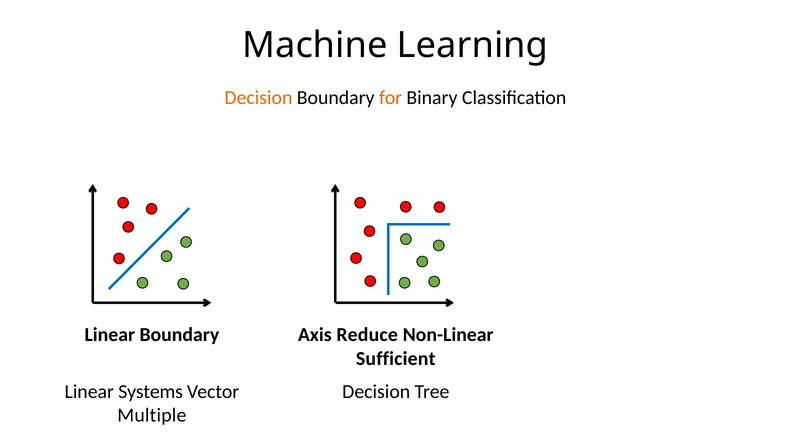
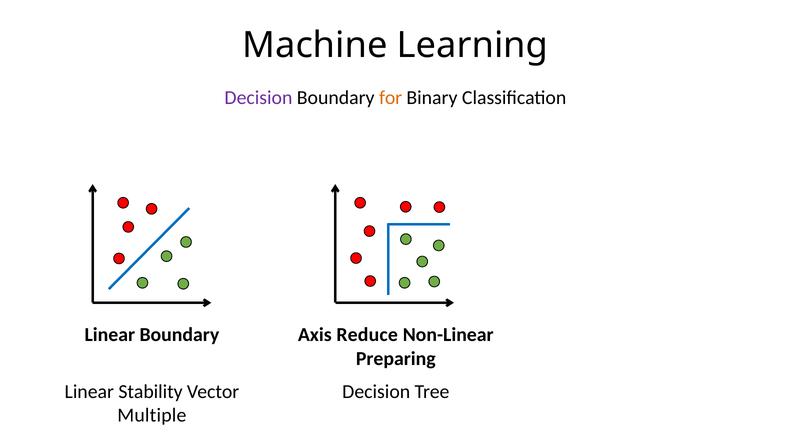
Decision at (258, 98) colour: orange -> purple
Sufficient: Sufficient -> Preparing
Systems: Systems -> Stability
